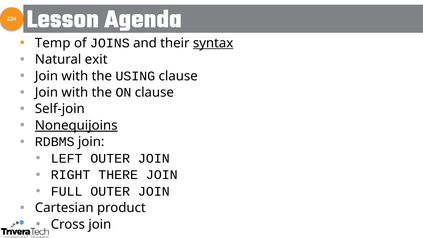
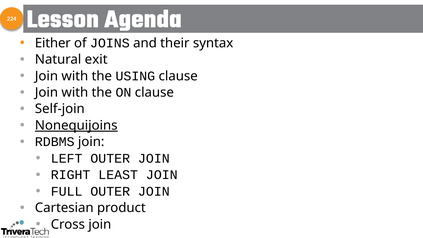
Temp: Temp -> Either
syntax underline: present -> none
THERE: THERE -> LEAST
